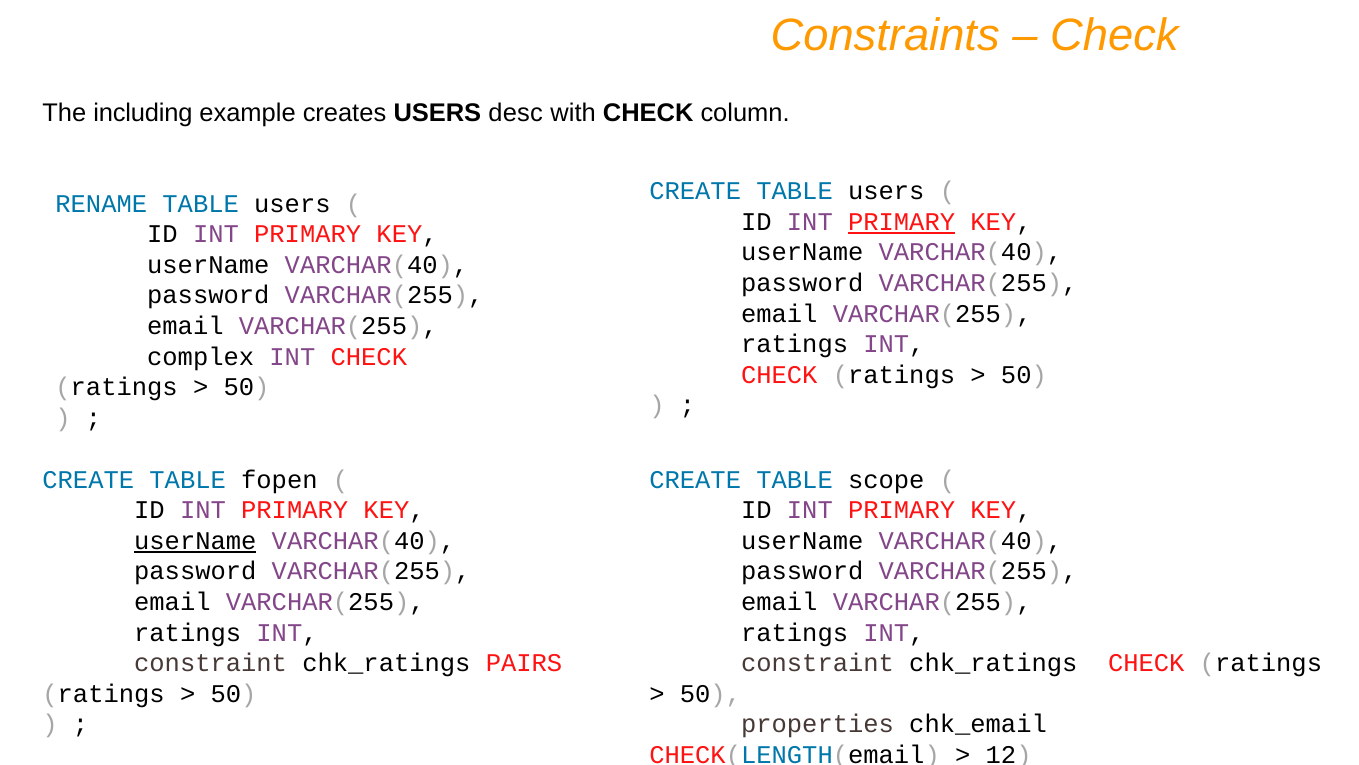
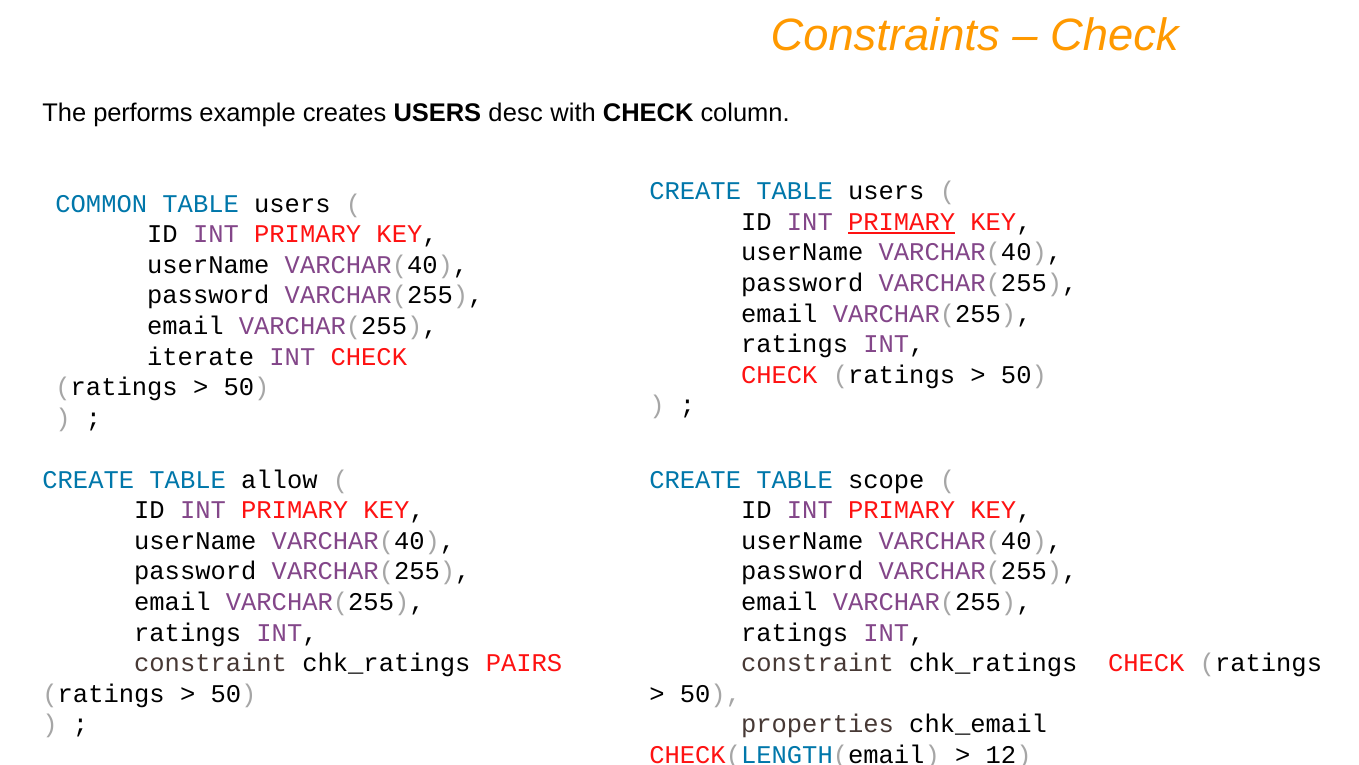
including: including -> performs
RENAME: RENAME -> COMMON
complex: complex -> iterate
fopen: fopen -> allow
userName at (195, 540) underline: present -> none
